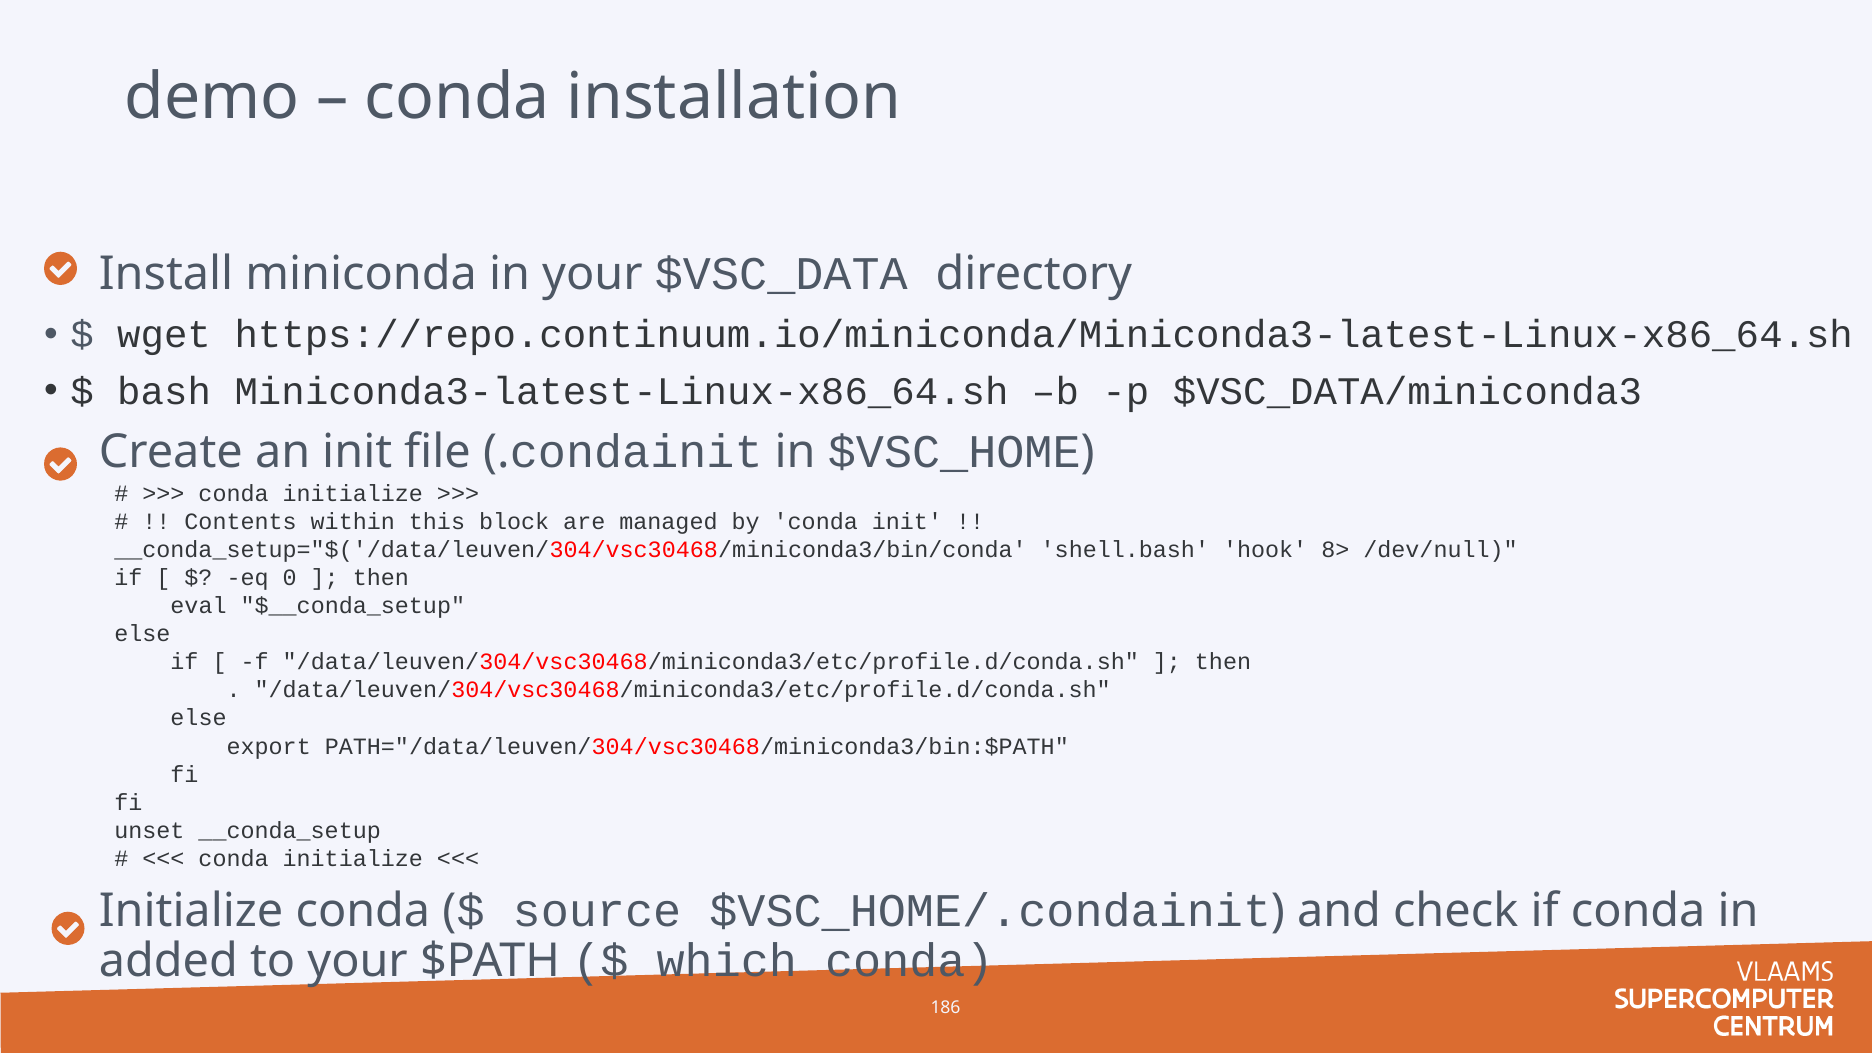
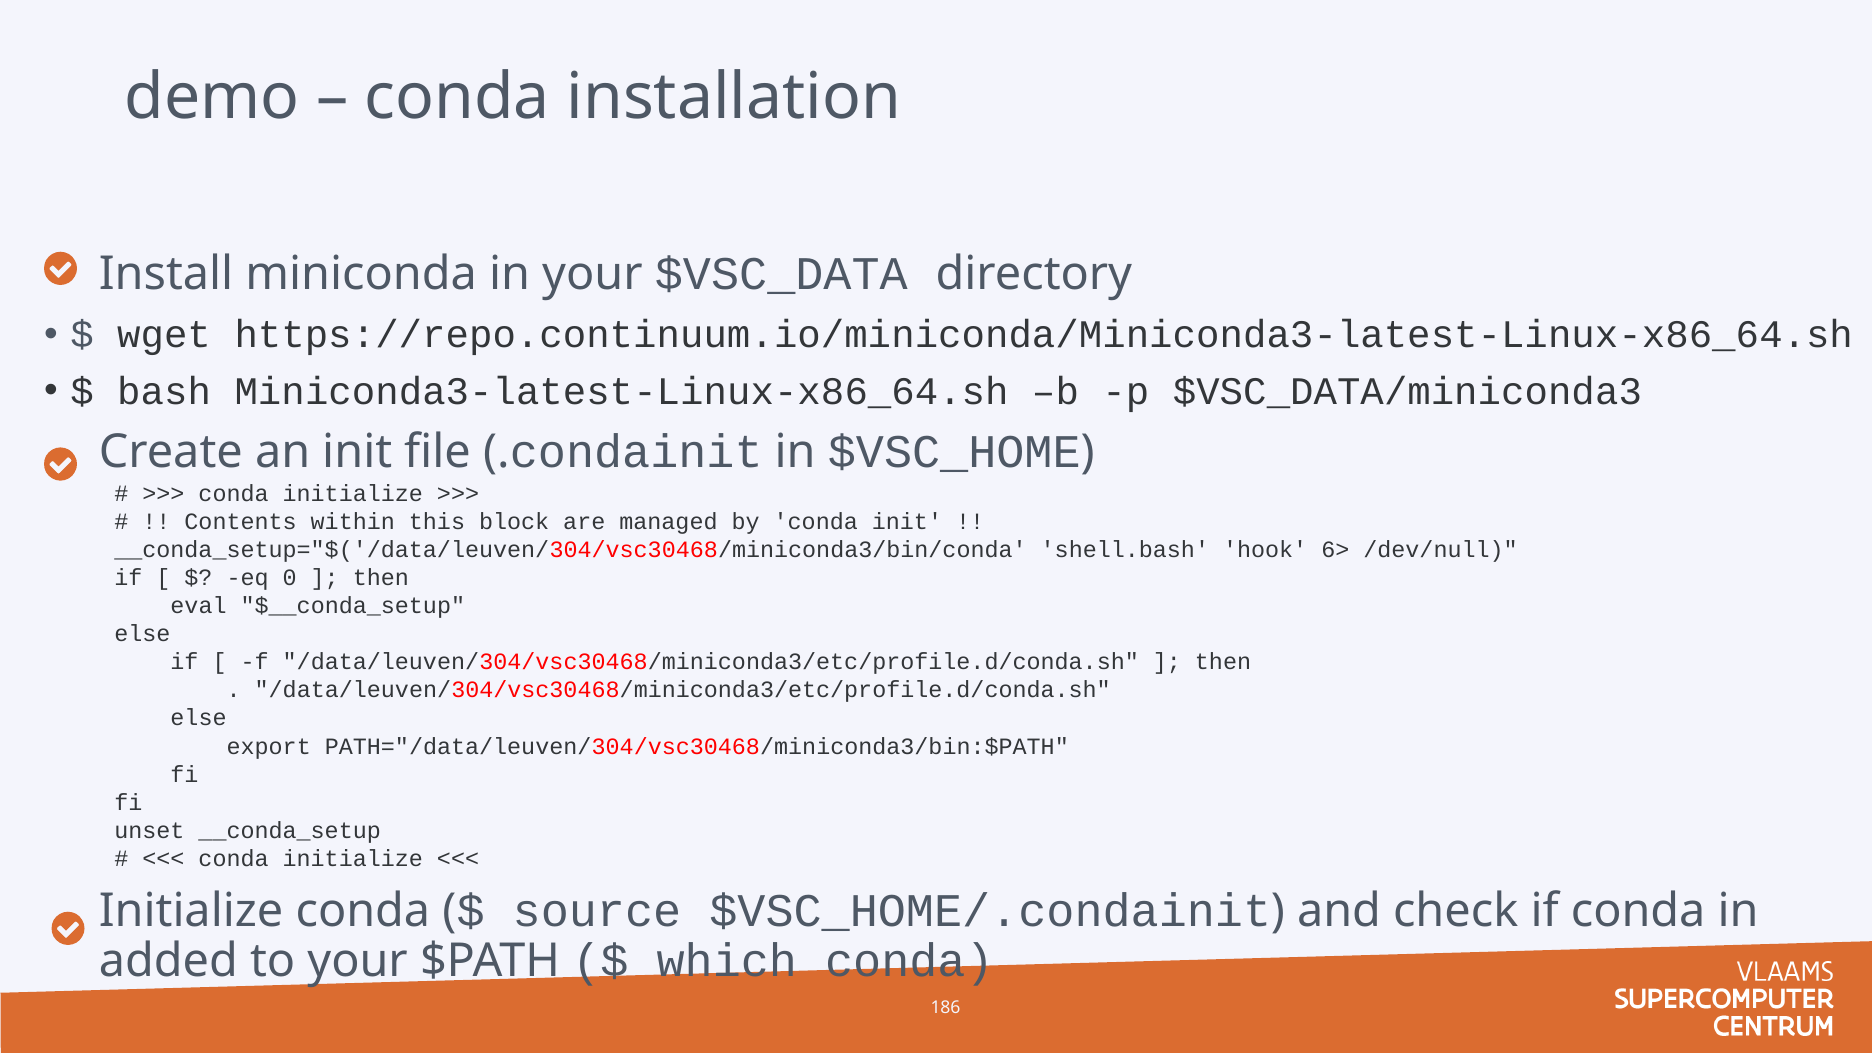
8>: 8> -> 6>
